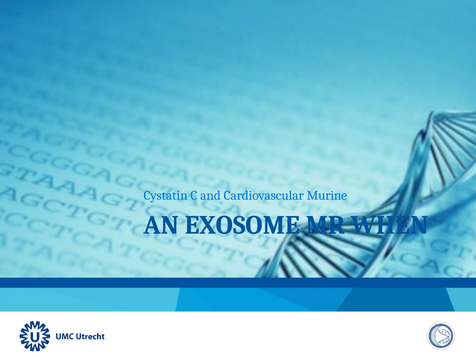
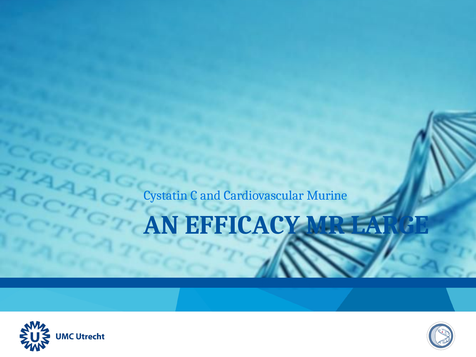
EXOSOME: EXOSOME -> EFFICACY
WHEN: WHEN -> LARGE
